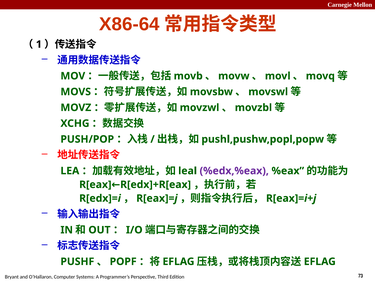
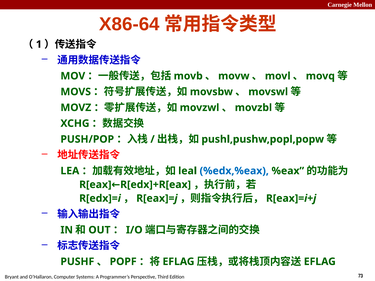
%edx,%eax colour: purple -> blue
